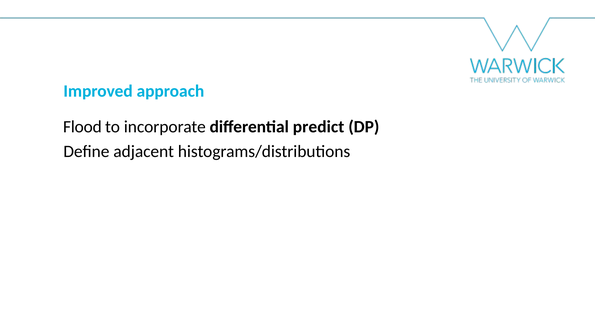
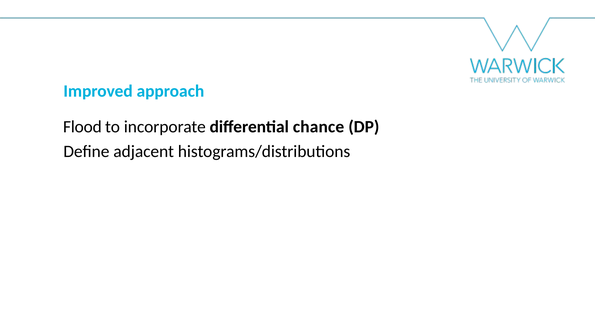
predict: predict -> chance
